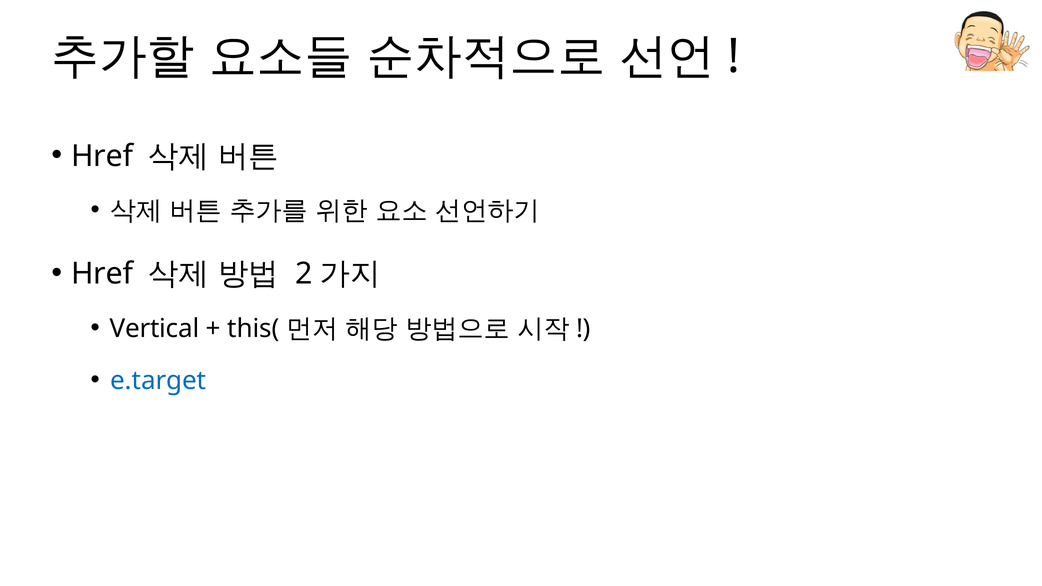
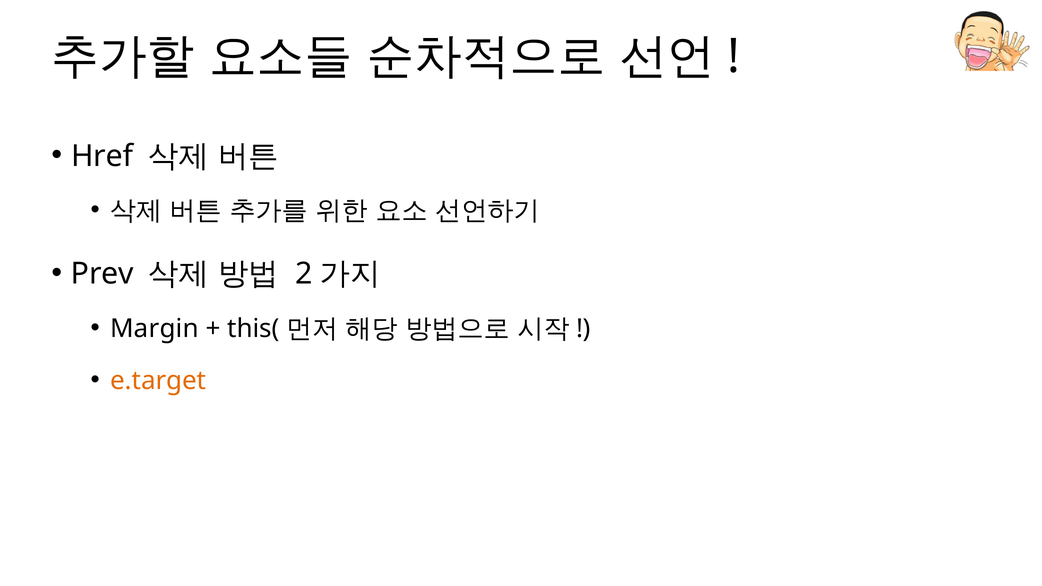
Href at (102, 274): Href -> Prev
Vertical: Vertical -> Margin
e.target colour: blue -> orange
